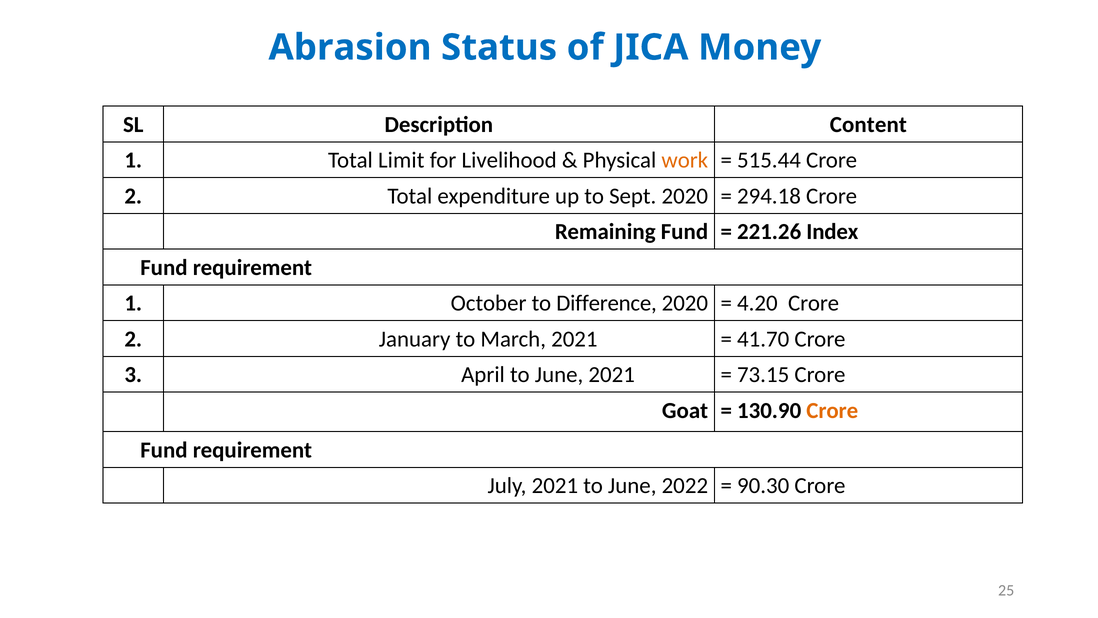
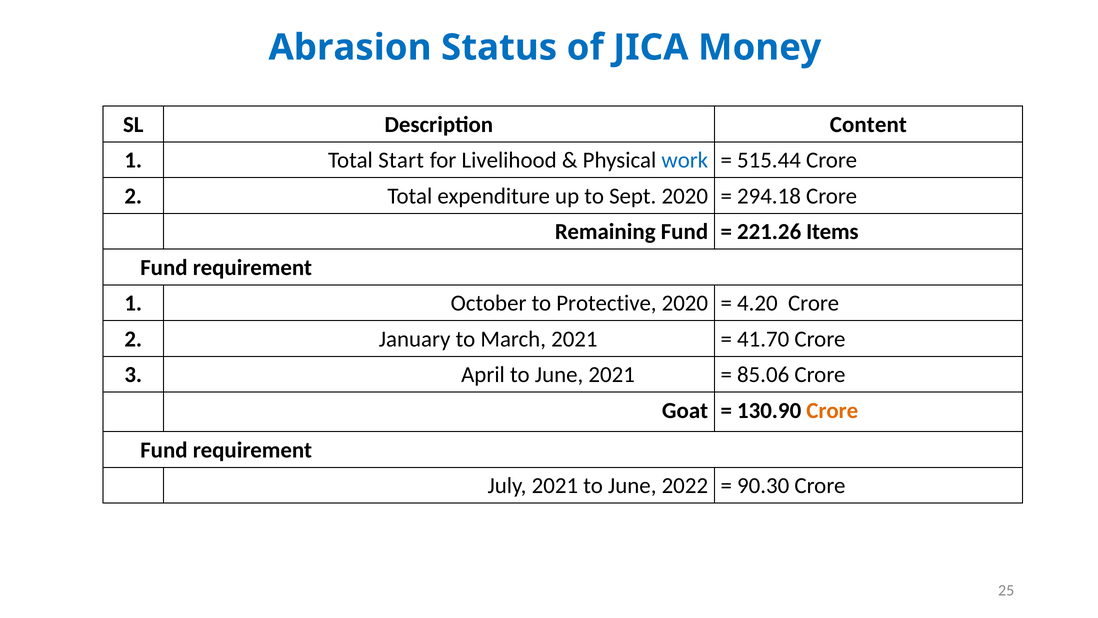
Limit: Limit -> Start
work colour: orange -> blue
Index: Index -> Items
Difference: Difference -> Protective
73.15: 73.15 -> 85.06
